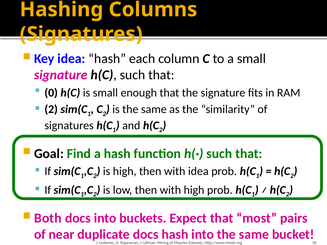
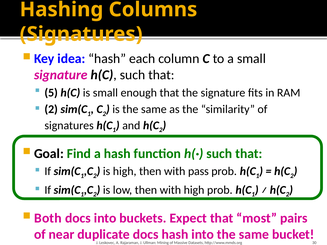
0: 0 -> 5
with idea: idea -> pass
